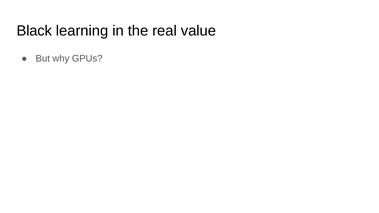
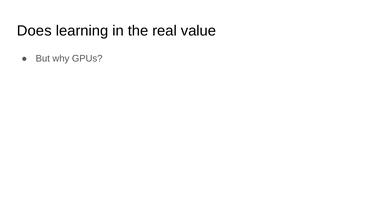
Black: Black -> Does
